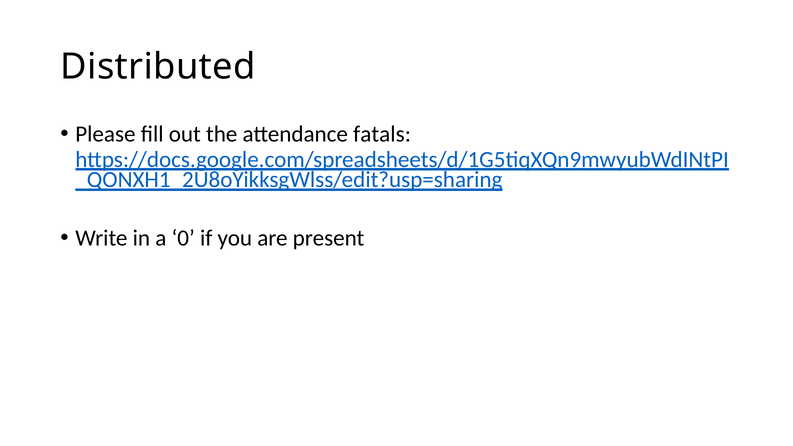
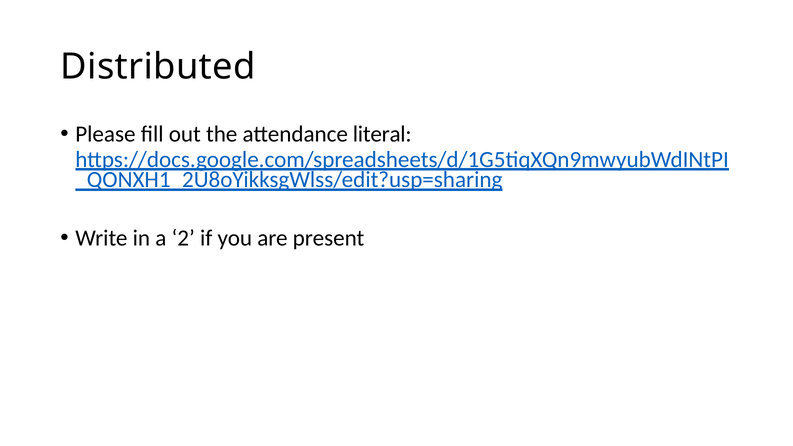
fatals: fatals -> literal
0: 0 -> 2
